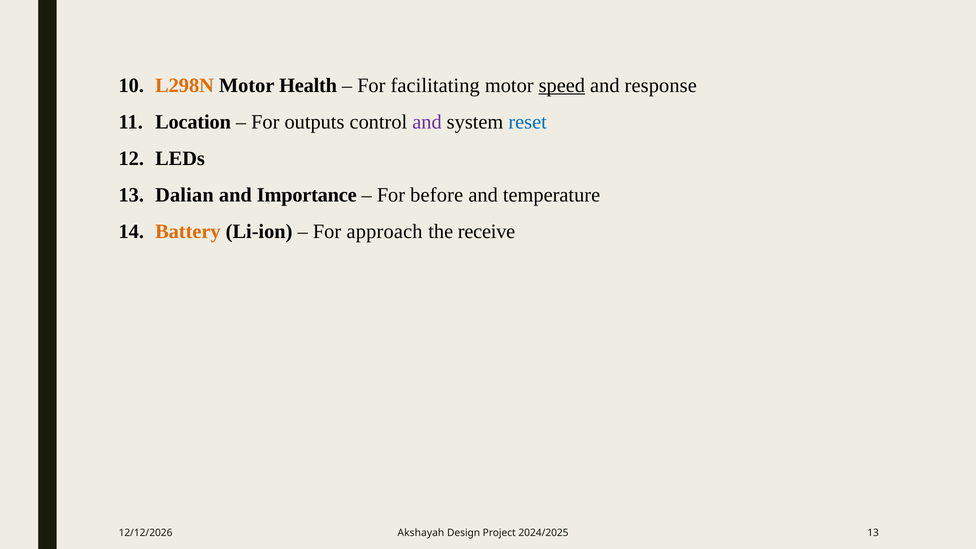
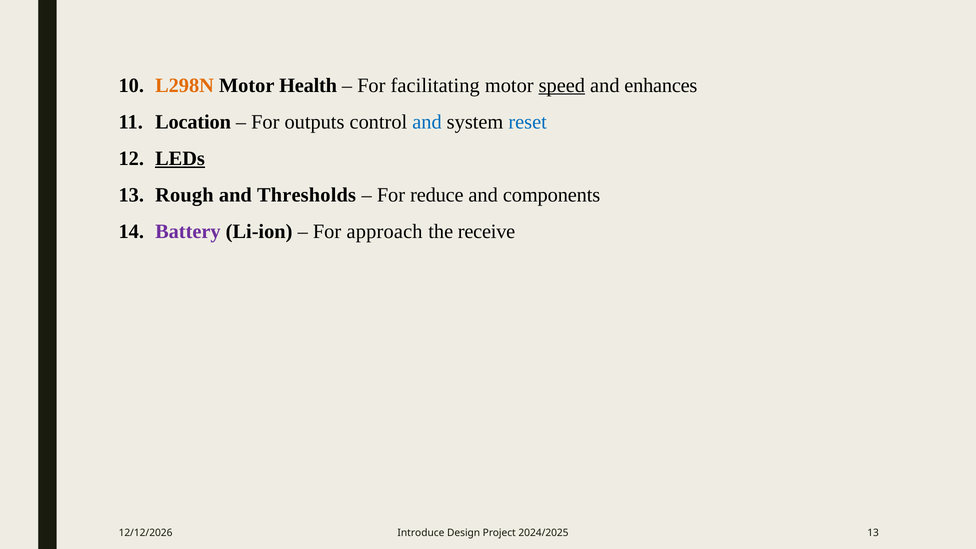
response: response -> enhances
and at (427, 122) colour: purple -> blue
LEDs underline: none -> present
Dalian: Dalian -> Rough
Importance: Importance -> Thresholds
before: before -> reduce
temperature: temperature -> components
Battery colour: orange -> purple
Akshayah: Akshayah -> Introduce
